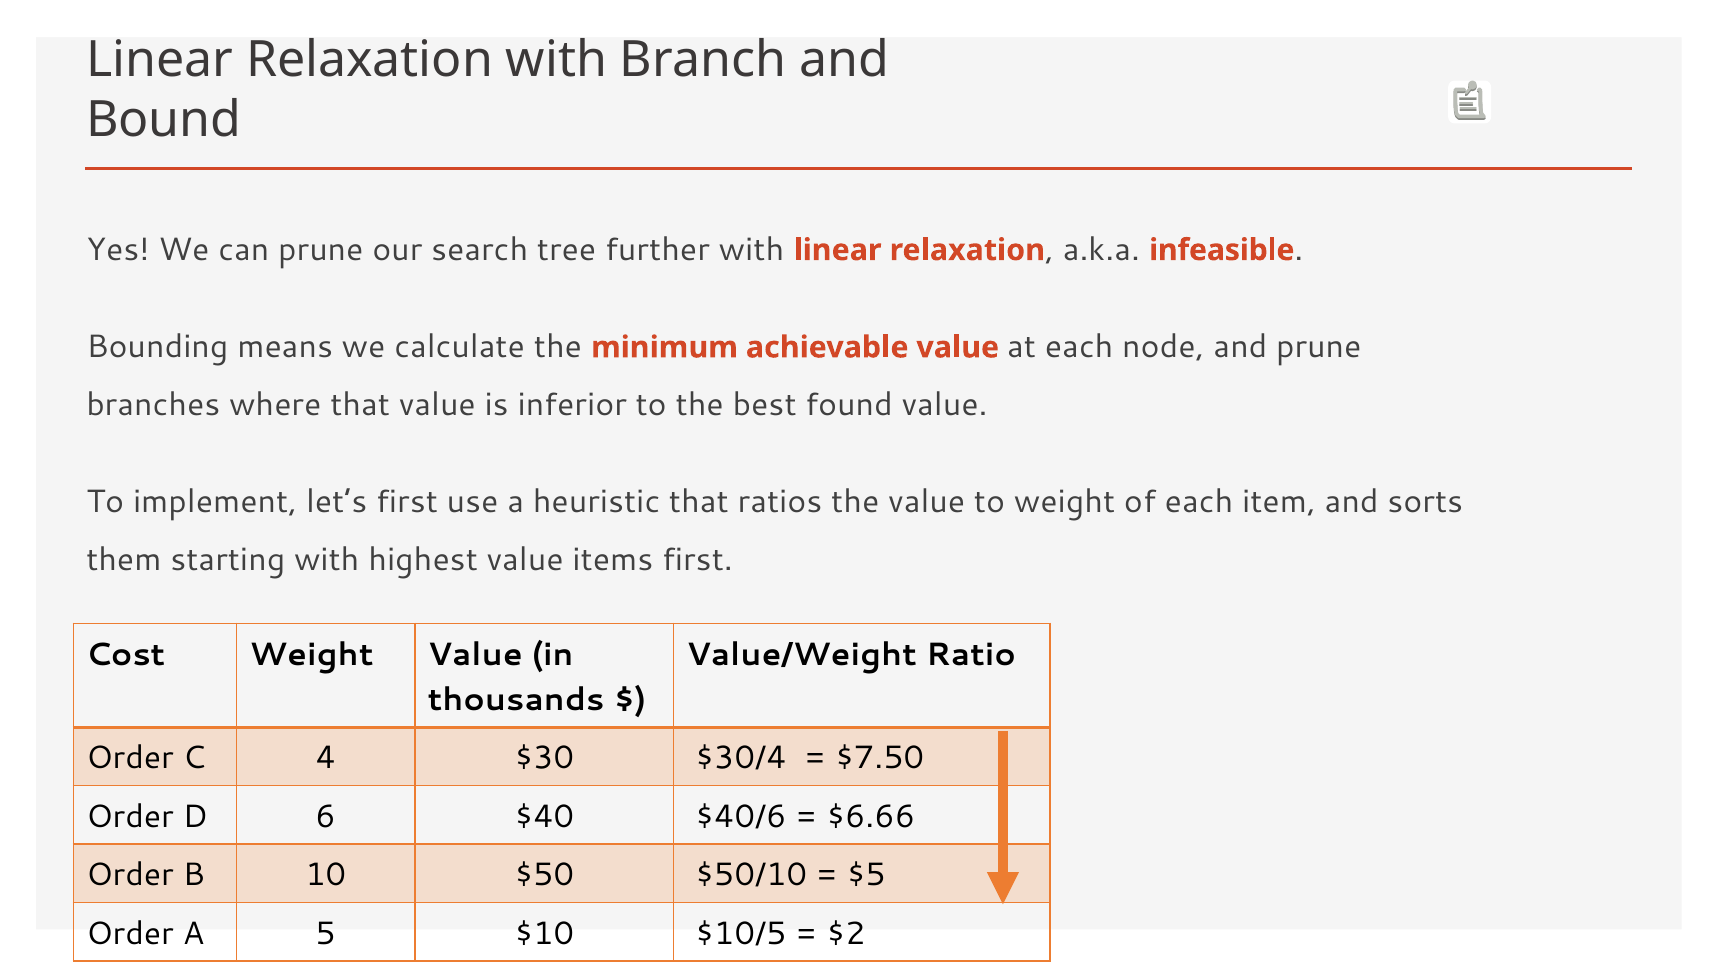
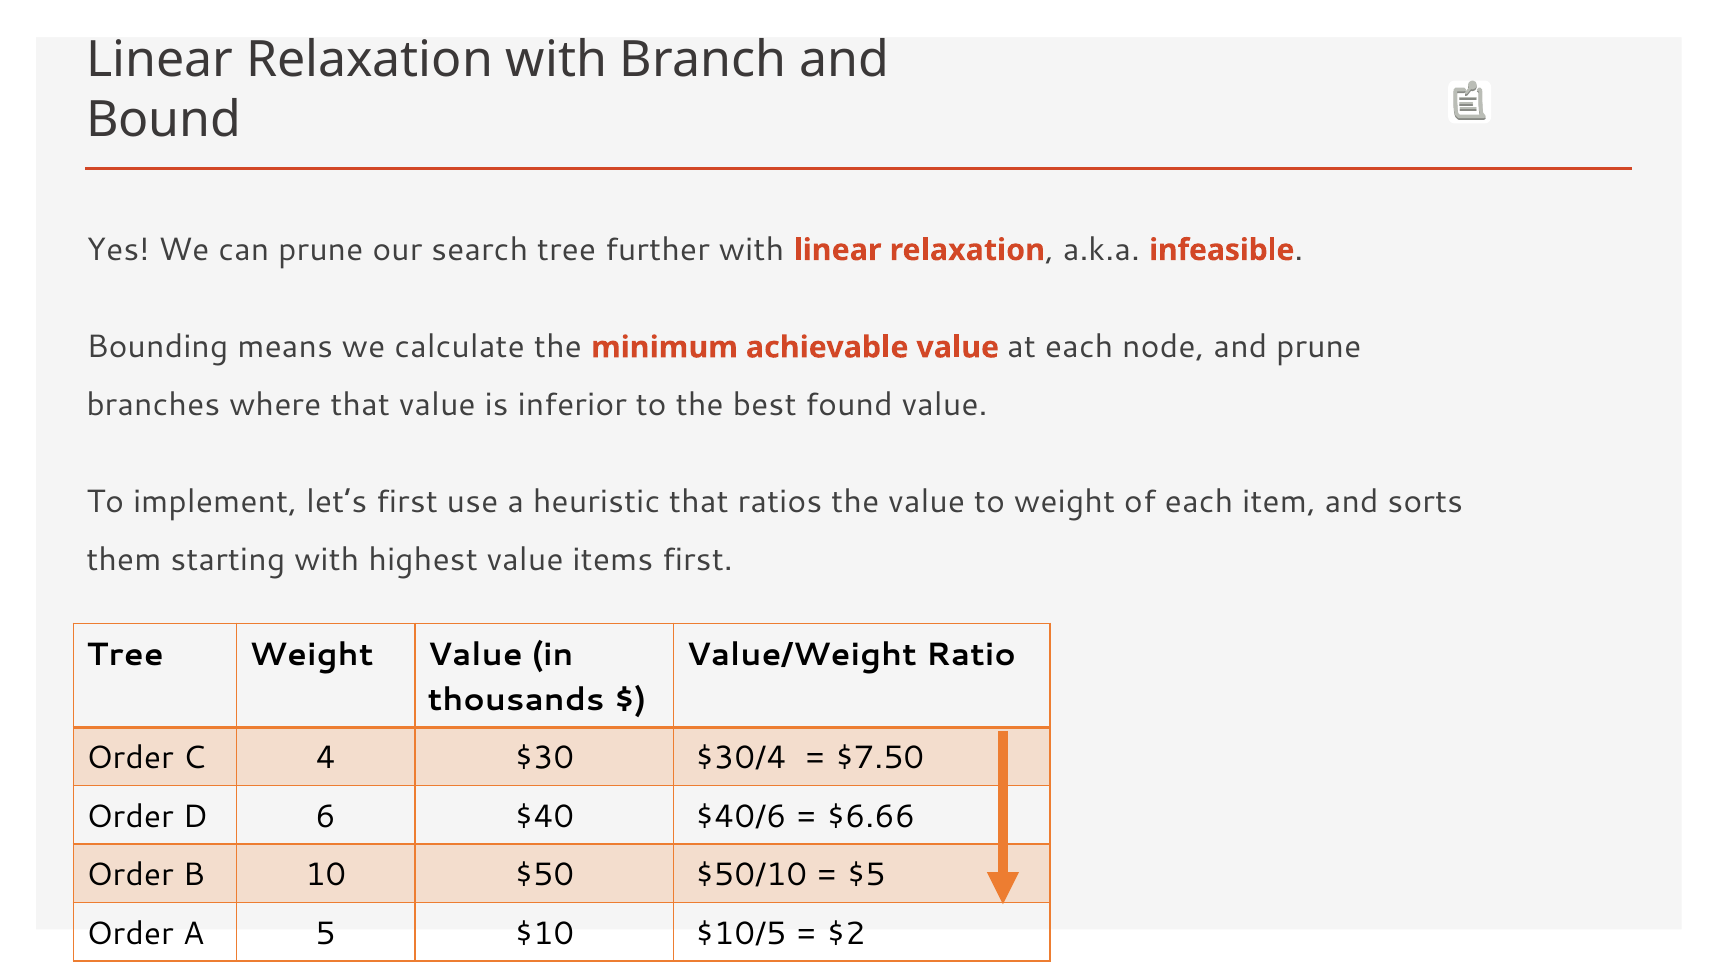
Cost at (126, 654): Cost -> Tree
